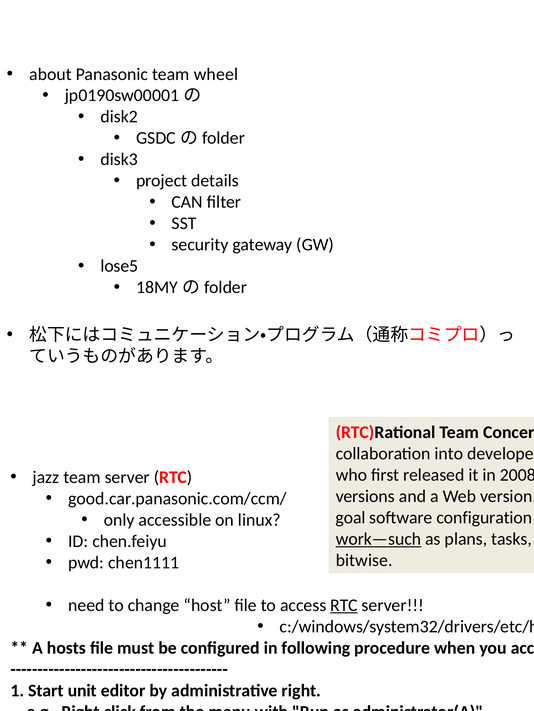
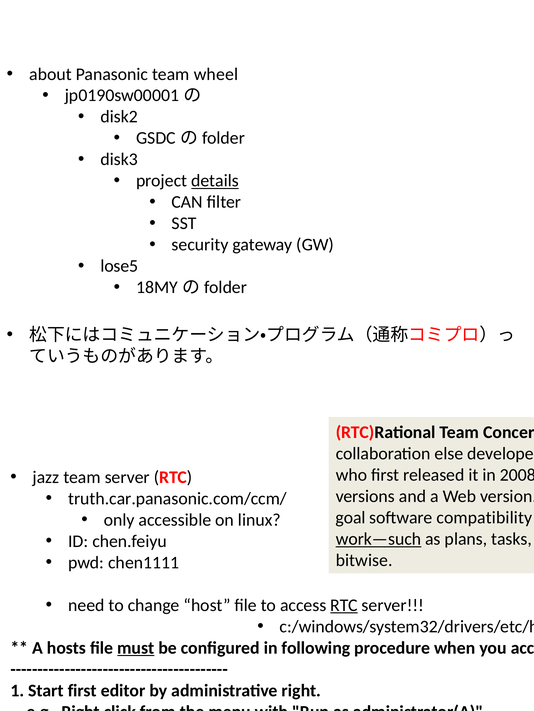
details underline: none -> present
into: into -> else
good.car.panasonic.com/ccm/: good.car.panasonic.com/ccm/ -> truth.car.panasonic.com/ccm/
configuration: configuration -> compatibility
must underline: none -> present
Start unit: unit -> first
